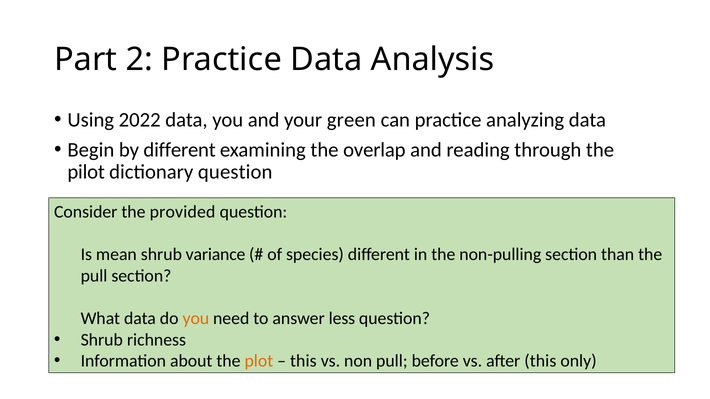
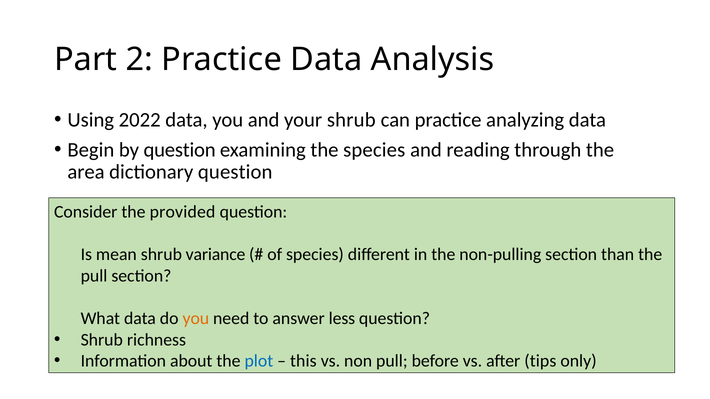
your green: green -> shrub
by different: different -> question
the overlap: overlap -> species
pilot: pilot -> area
plot colour: orange -> blue
after this: this -> tips
